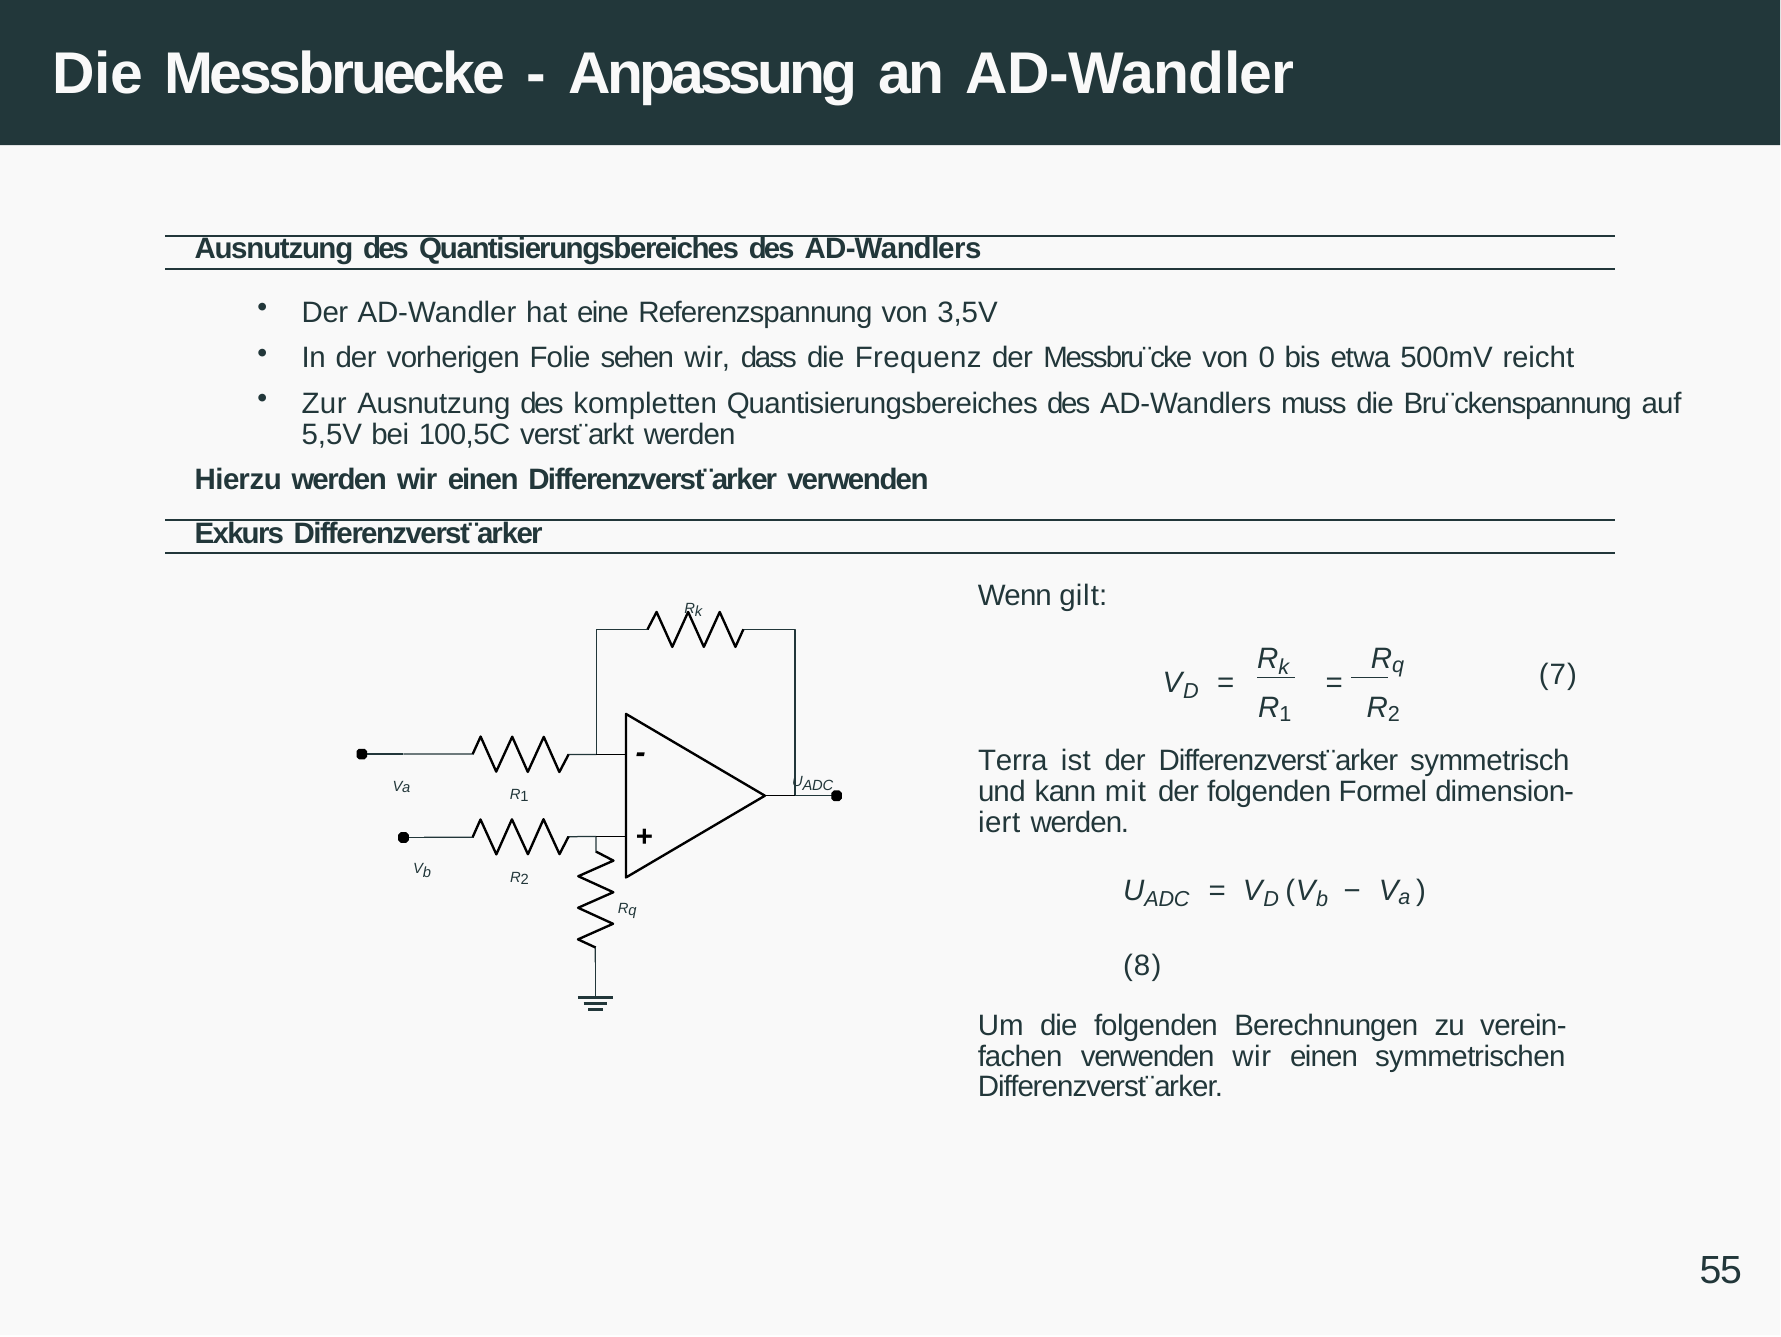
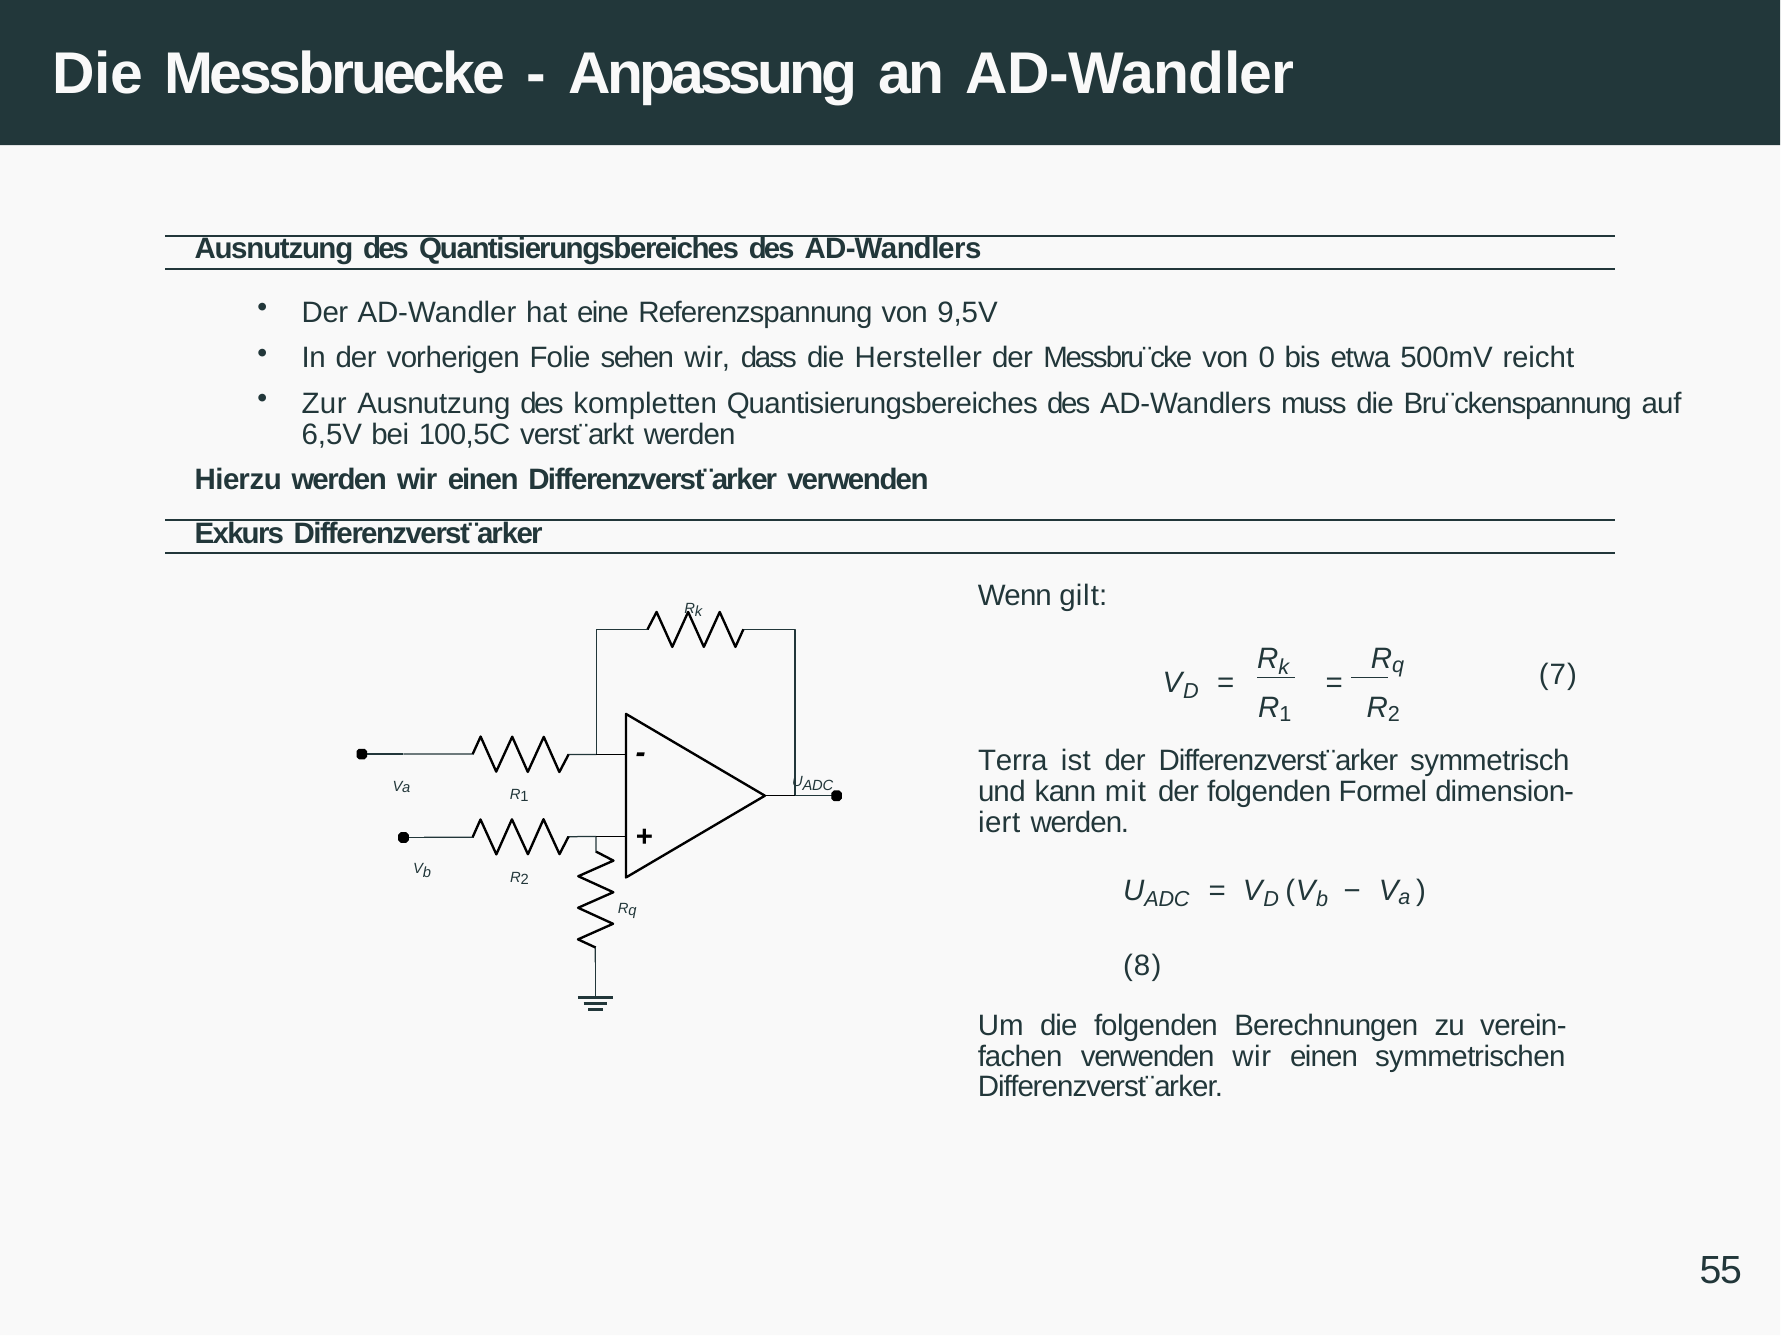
3,5V: 3,5V -> 9,5V
Frequenz: Frequenz -> Hersteller
5,5V: 5,5V -> 6,5V
